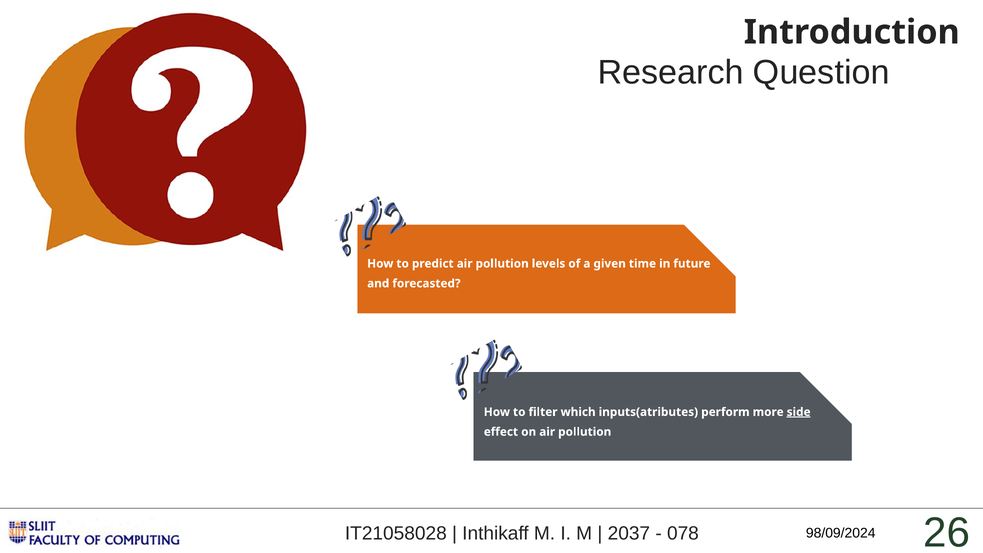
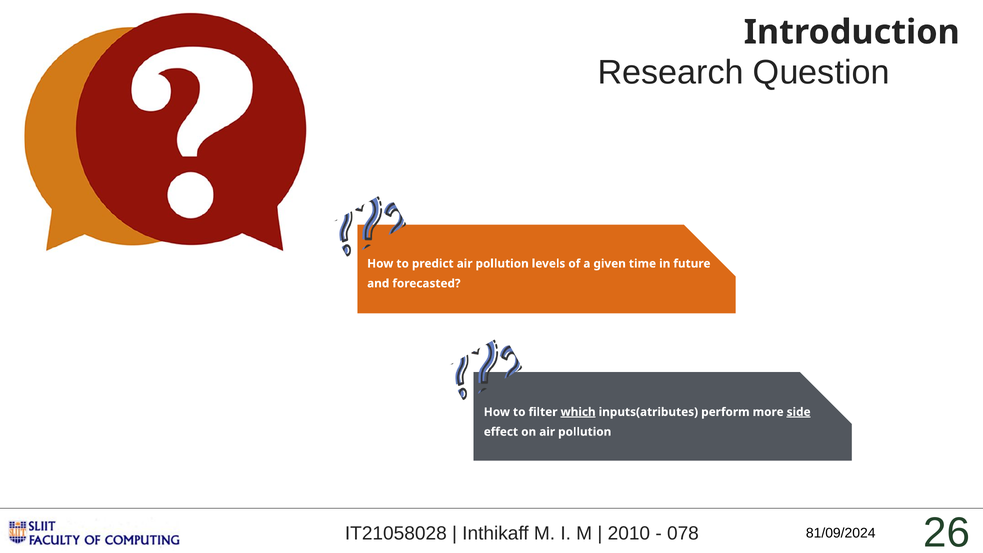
which underline: none -> present
2037: 2037 -> 2010
98/09/2024: 98/09/2024 -> 81/09/2024
